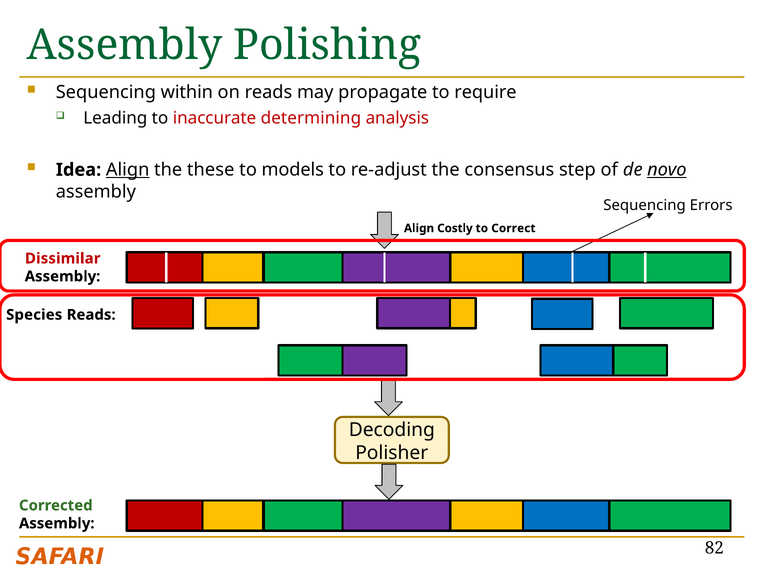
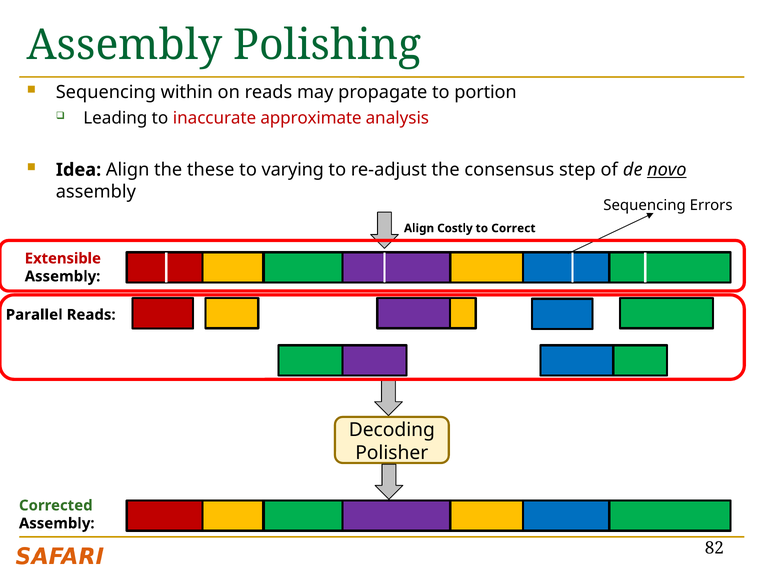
require: require -> portion
determining: determining -> approximate
Align at (128, 170) underline: present -> none
models: models -> varying
Dissimilar: Dissimilar -> Extensible
Species: Species -> Parallel
